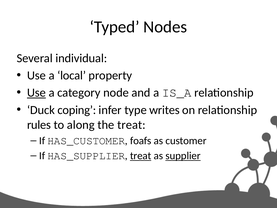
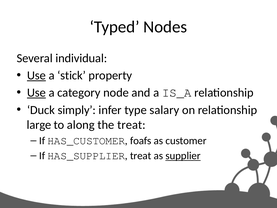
Use at (36, 75) underline: none -> present
local: local -> stick
coping: coping -> simply
writes: writes -> salary
rules: rules -> large
treat at (141, 156) underline: present -> none
